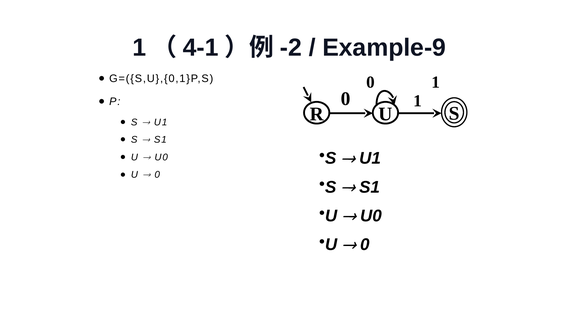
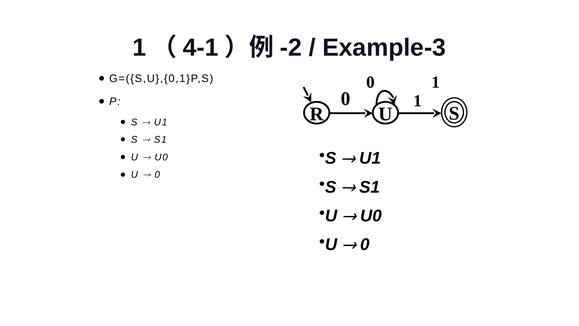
Example-9: Example-9 -> Example-3
